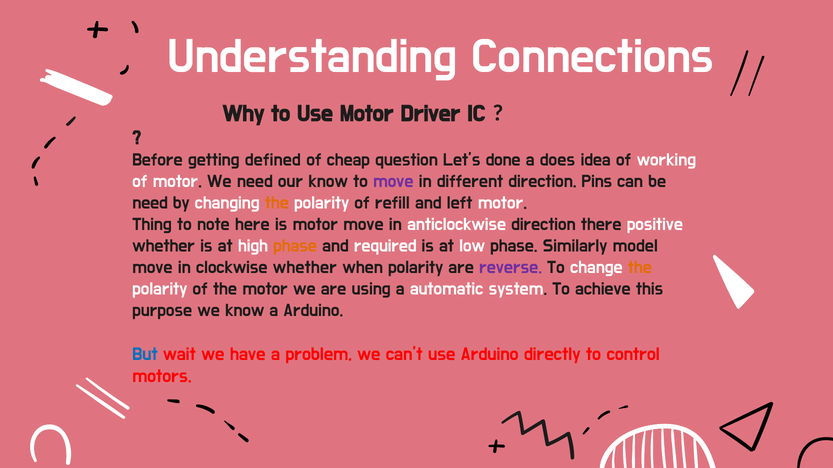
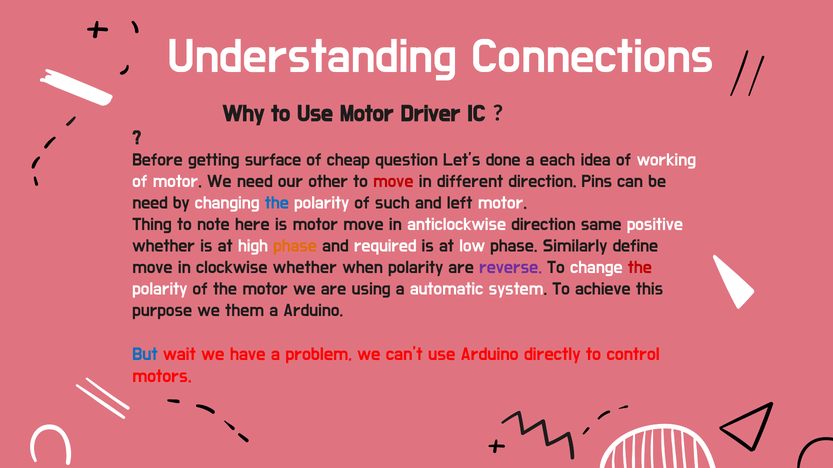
defined: defined -> surface
does: does -> each
our know: know -> other
move at (393, 181) colour: purple -> red
the at (277, 203) colour: orange -> blue
refill: refill -> such
there: there -> same
model: model -> define
the at (640, 267) colour: orange -> red
we know: know -> them
